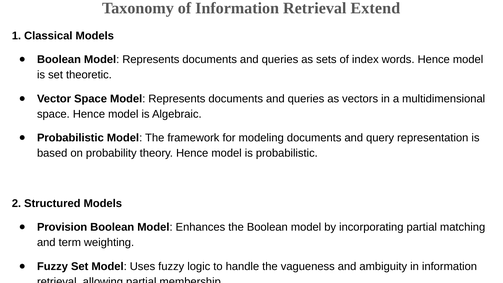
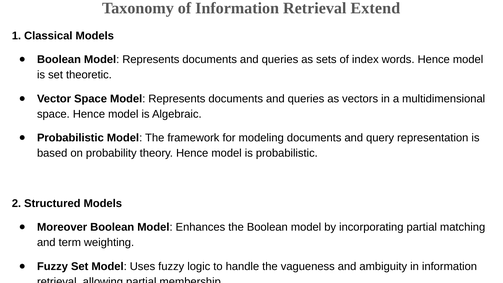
Provision: Provision -> Moreover
